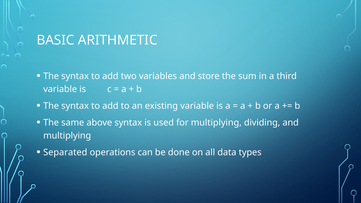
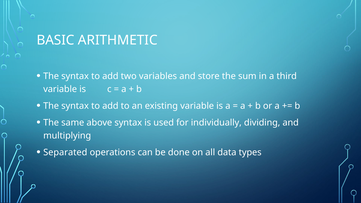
for multiplying: multiplying -> individually
